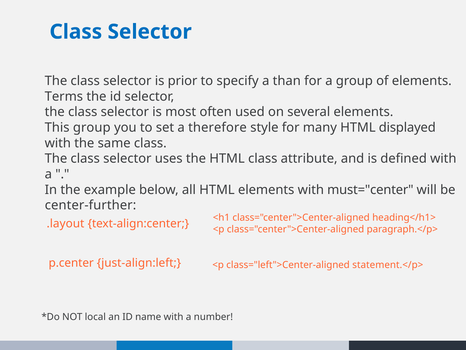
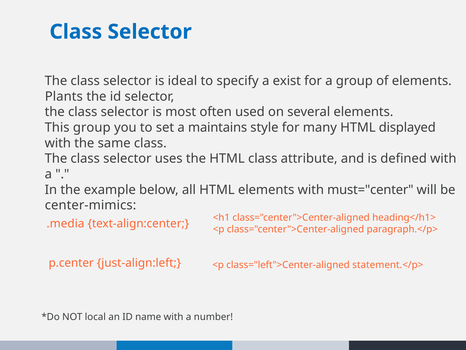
prior: prior -> ideal
than: than -> exist
Terms: Terms -> Plants
therefore: therefore -> maintains
center-further: center-further -> center-mimics
.layout: .layout -> .media
